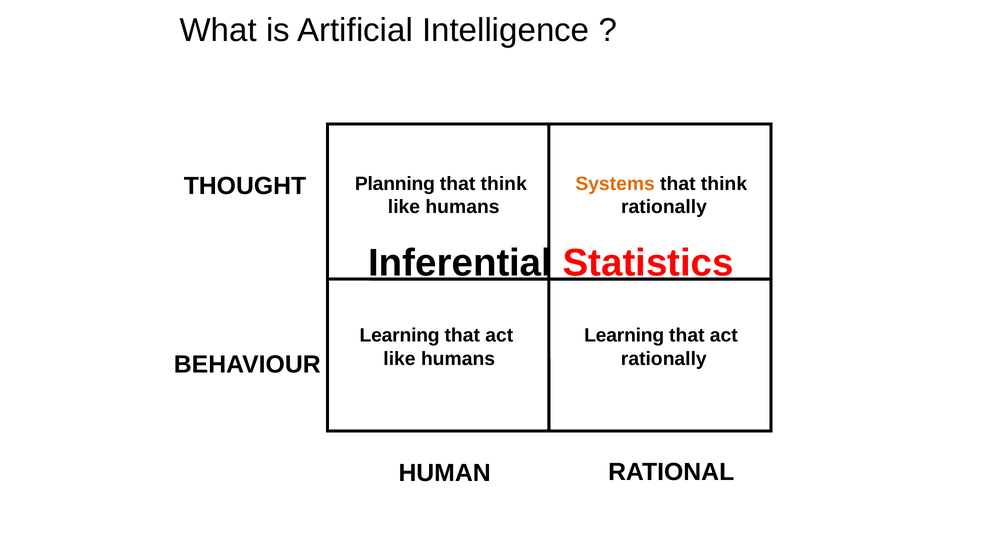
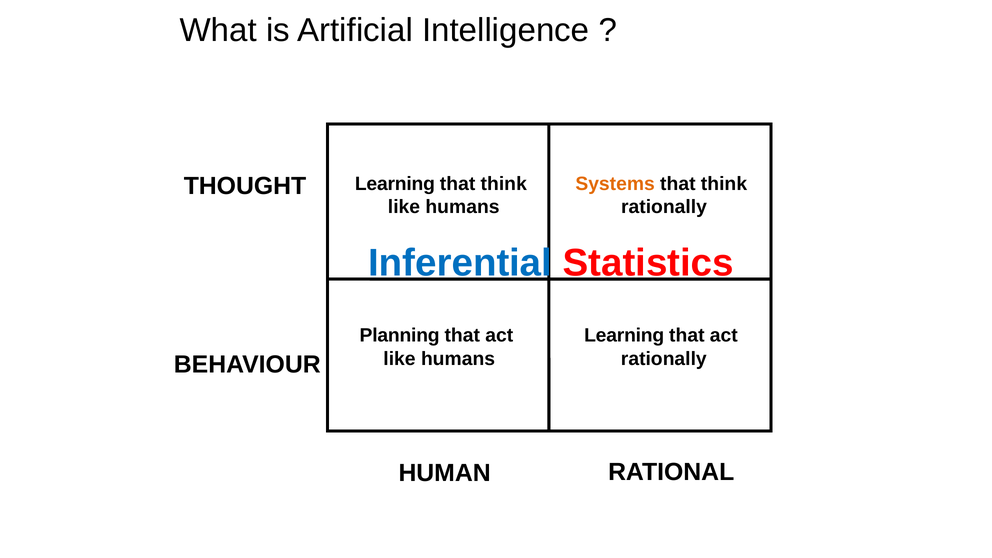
Planning at (395, 184): Planning -> Learning
Inferential colour: black -> blue
Learning at (400, 336): Learning -> Planning
